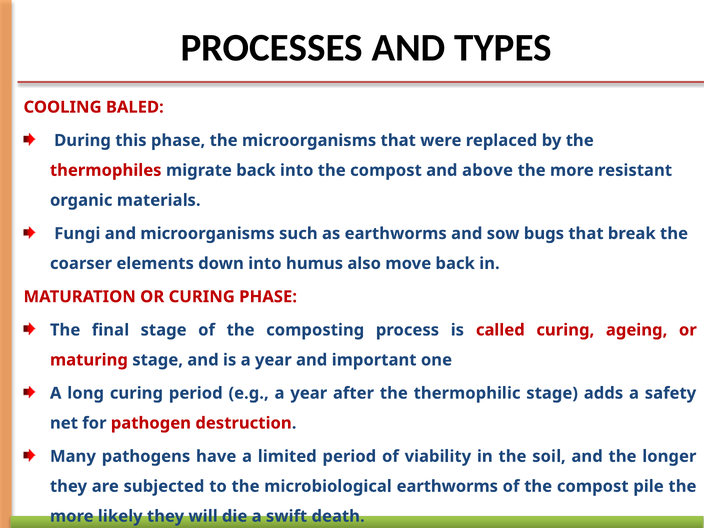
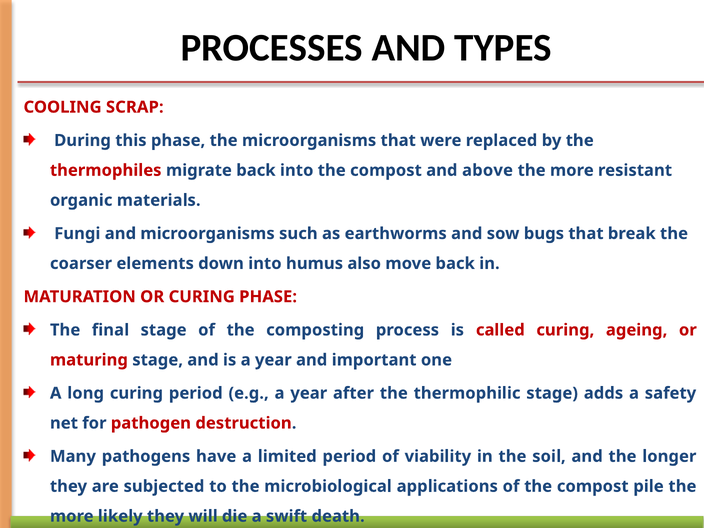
BALED: BALED -> SCRAP
microbiological earthworms: earthworms -> applications
